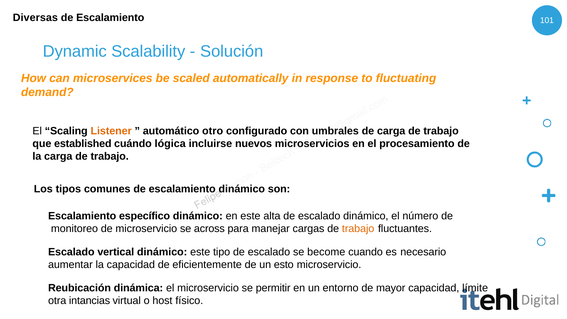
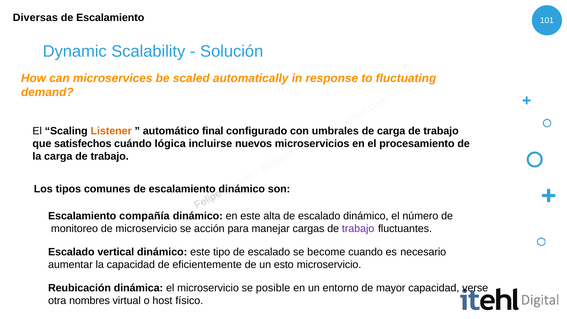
otro: otro -> final
established: established -> satisfechos
específico: específico -> compañía
across: across -> acción
trabajo at (358, 229) colour: orange -> purple
permitir: permitir -> posible
límite: límite -> verse
intancias: intancias -> nombres
